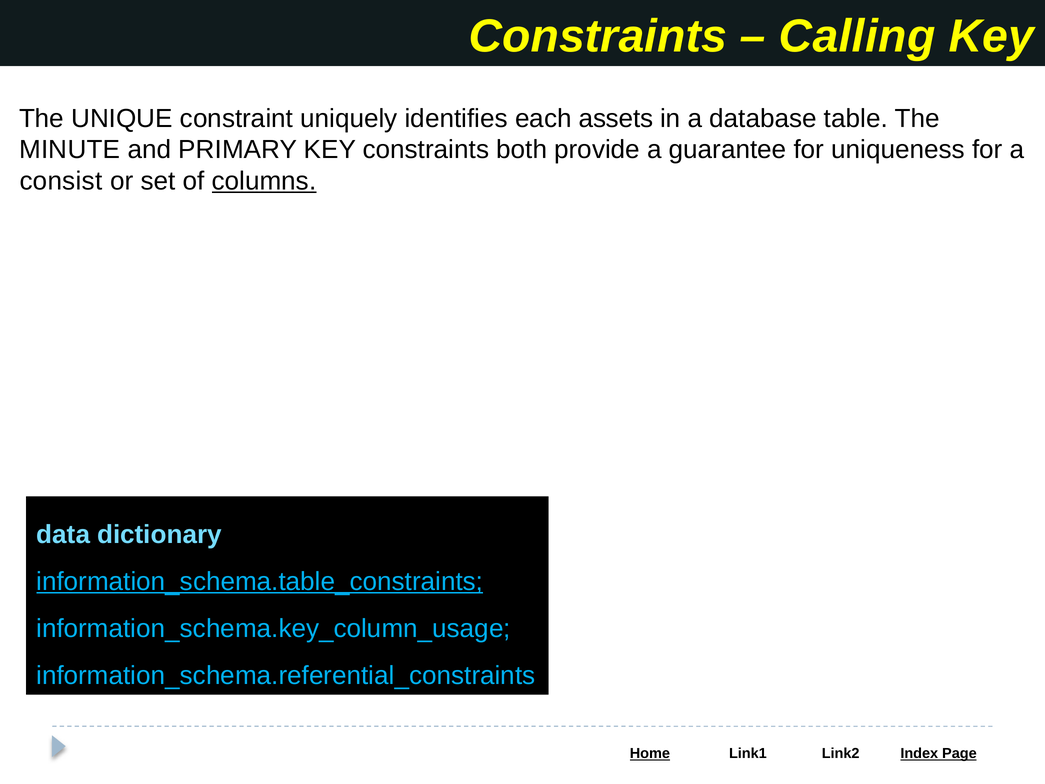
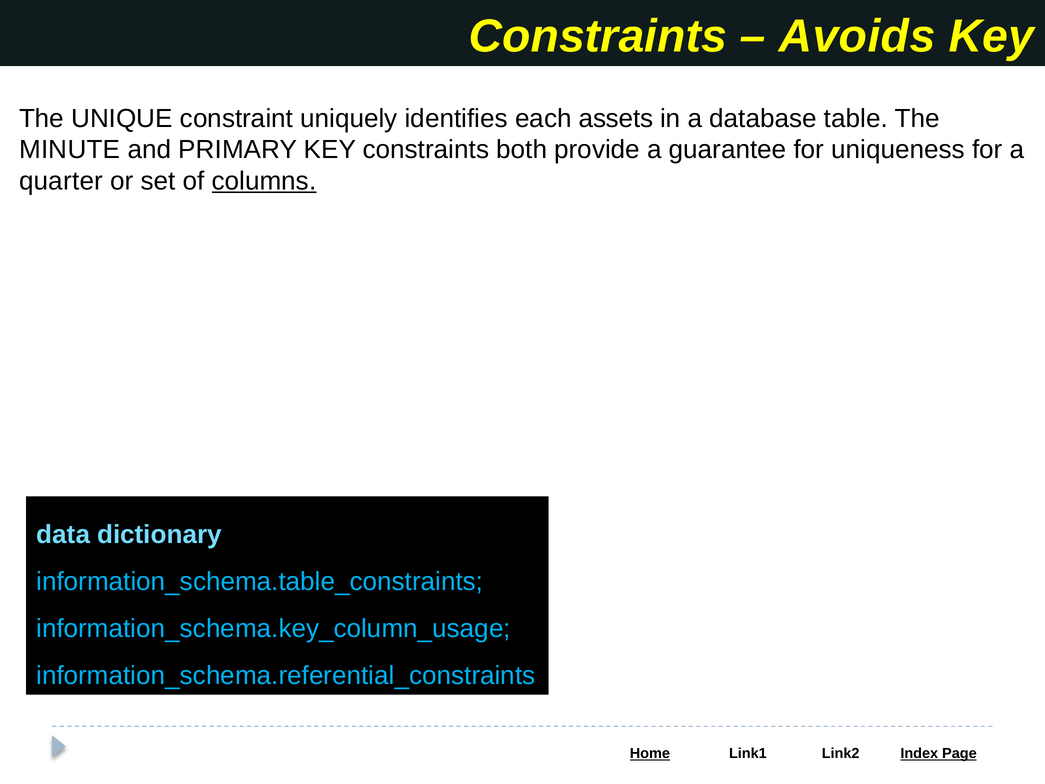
Calling: Calling -> Avoids
consist: consist -> quarter
information_schema.table_constraints underline: present -> none
